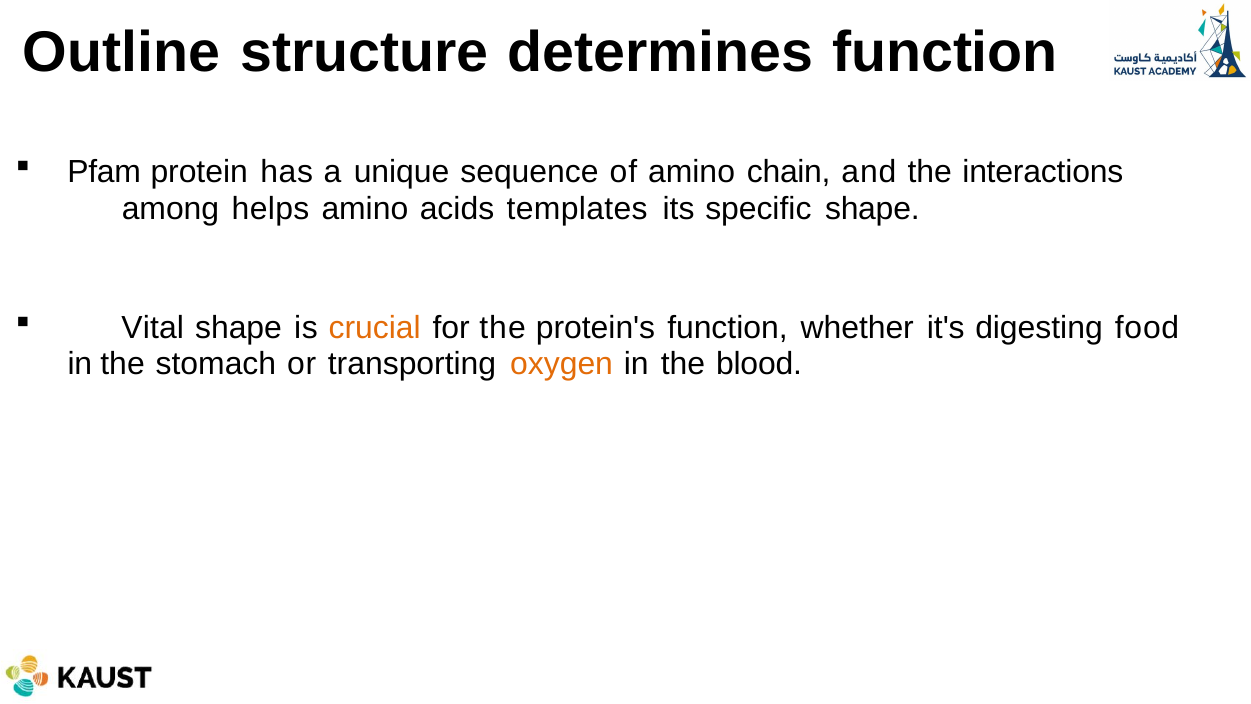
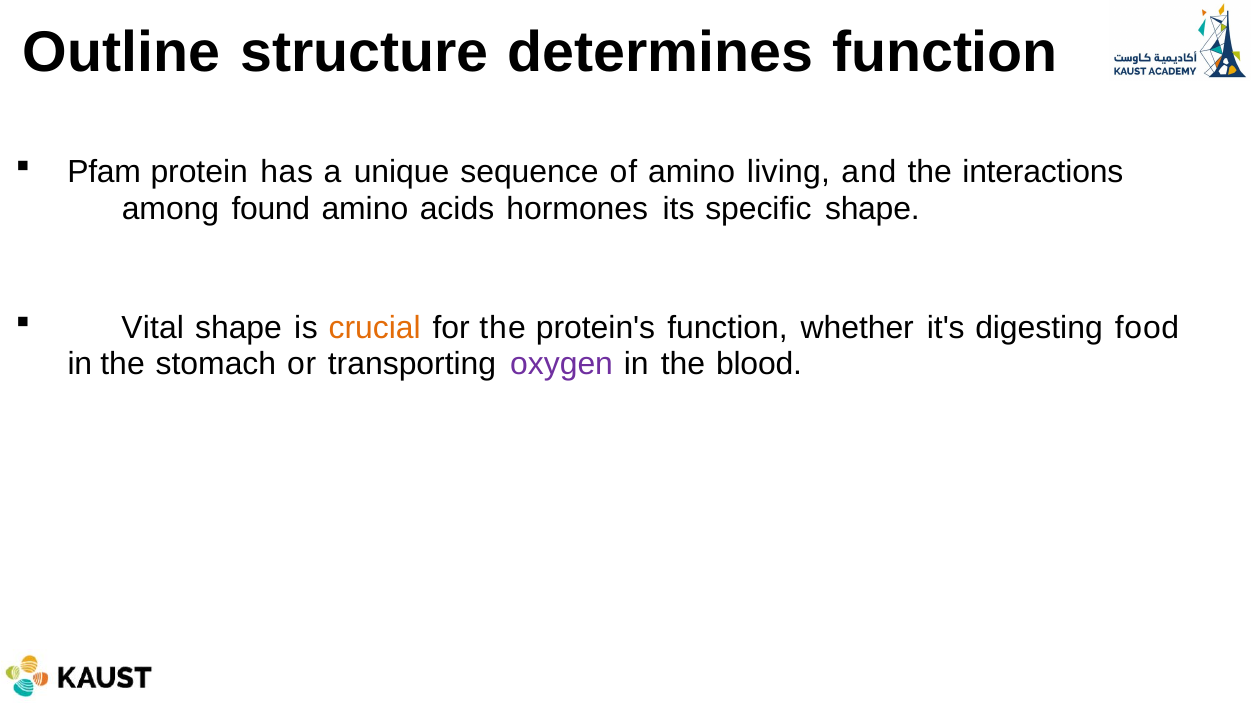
chain: chain -> living
helps: helps -> found
templates: templates -> hormones
oxygen colour: orange -> purple
